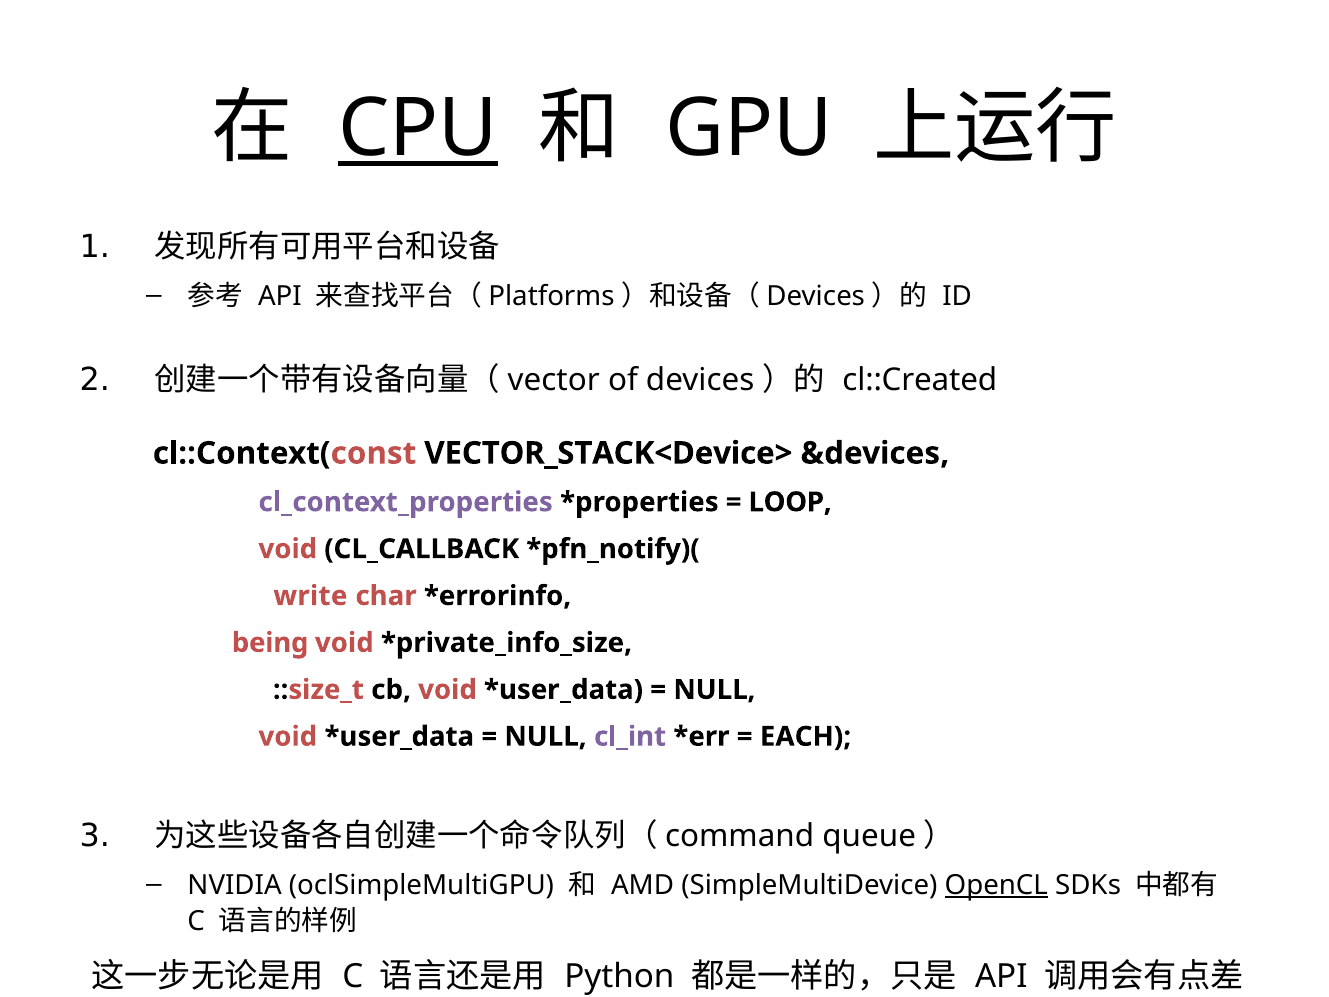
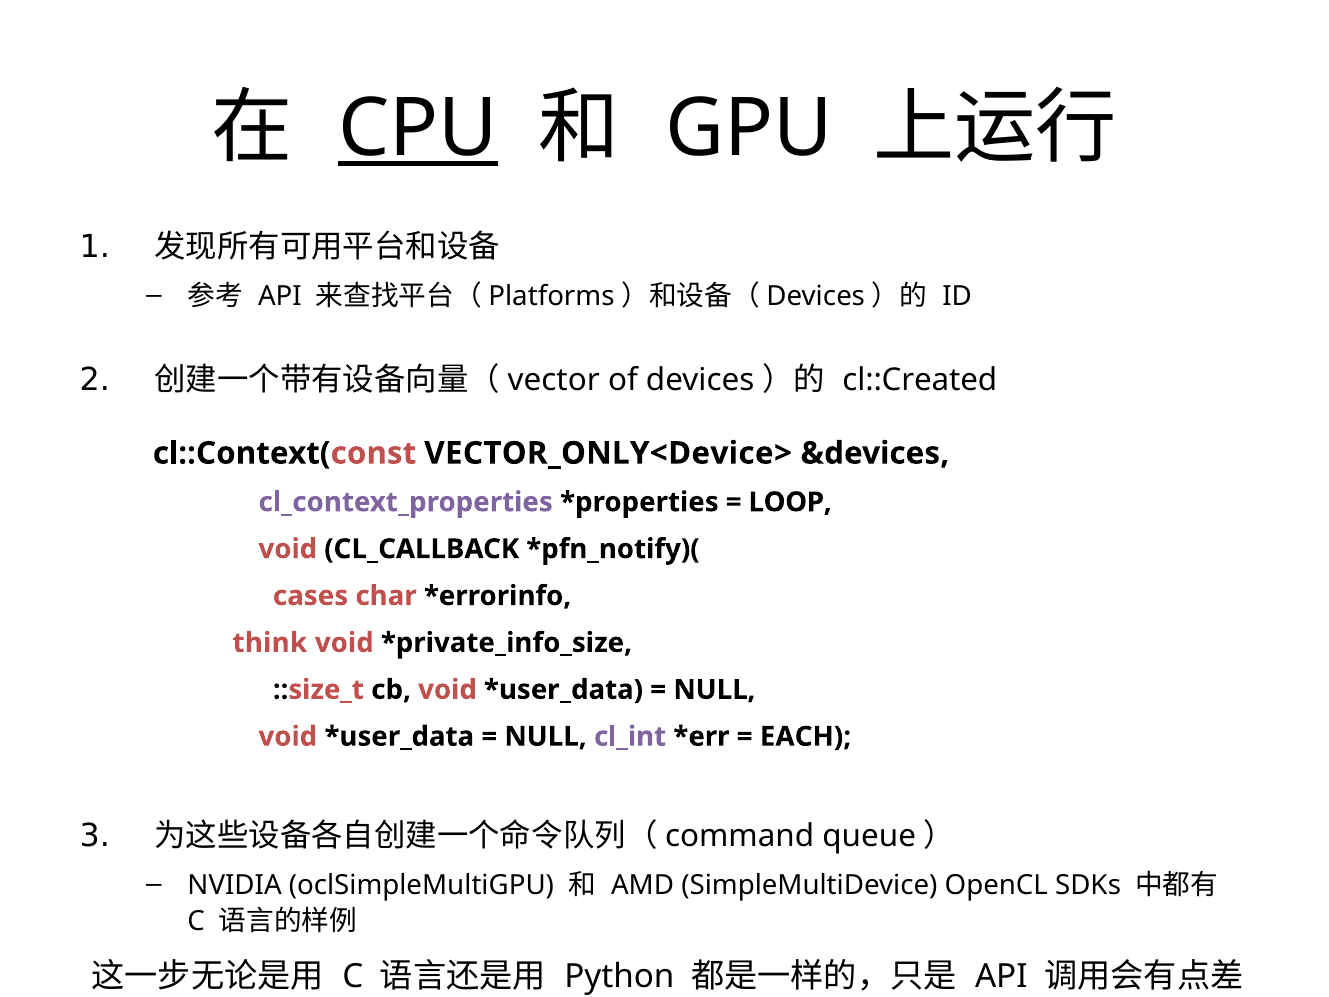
VECTOR_STACK<Device>: VECTOR_STACK<Device> -> VECTOR_ONLY<Device>
write: write -> cases
being: being -> think
OpenCL underline: present -> none
